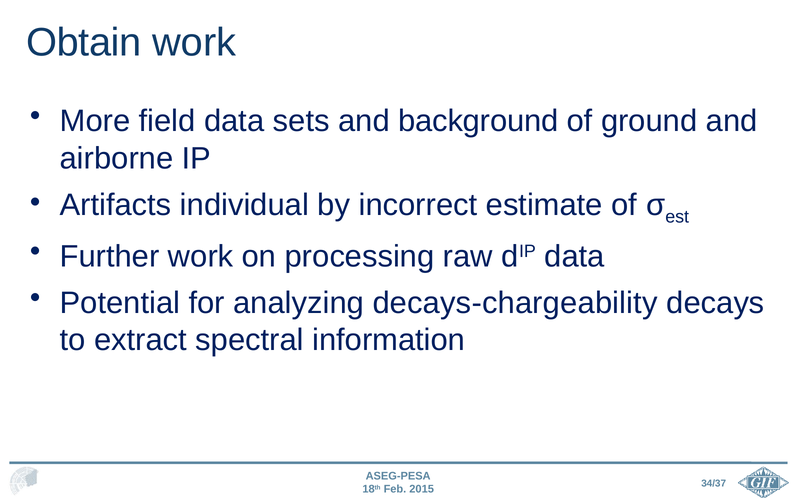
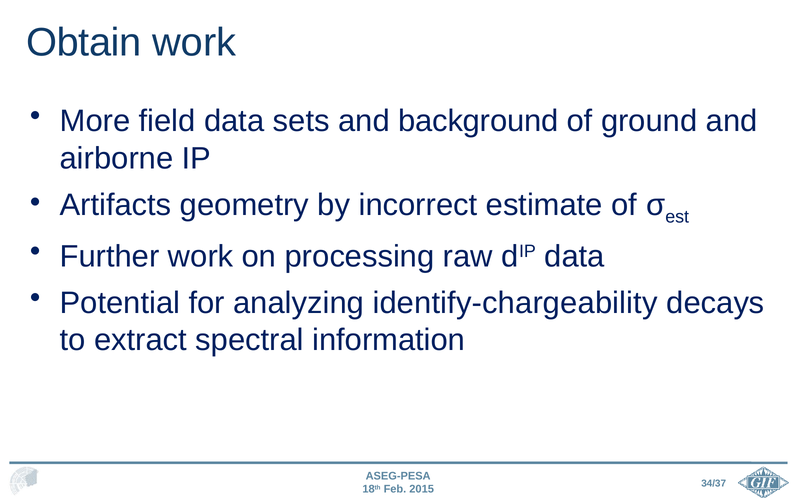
individual: individual -> geometry
decays-chargeability: decays-chargeability -> identify-chargeability
